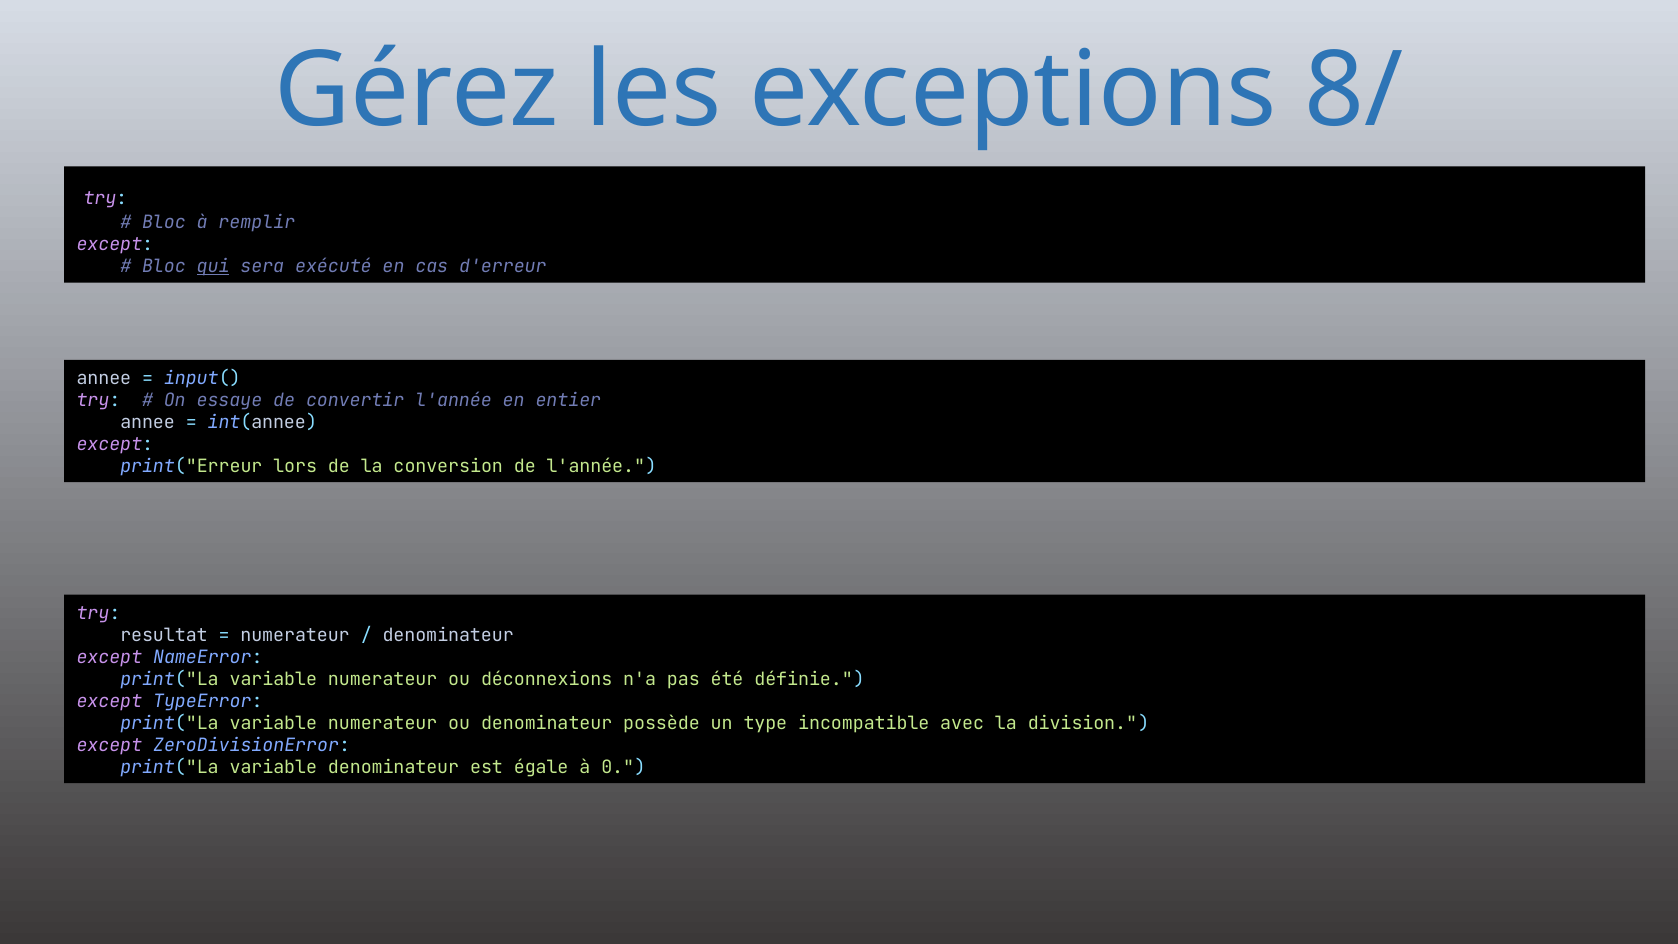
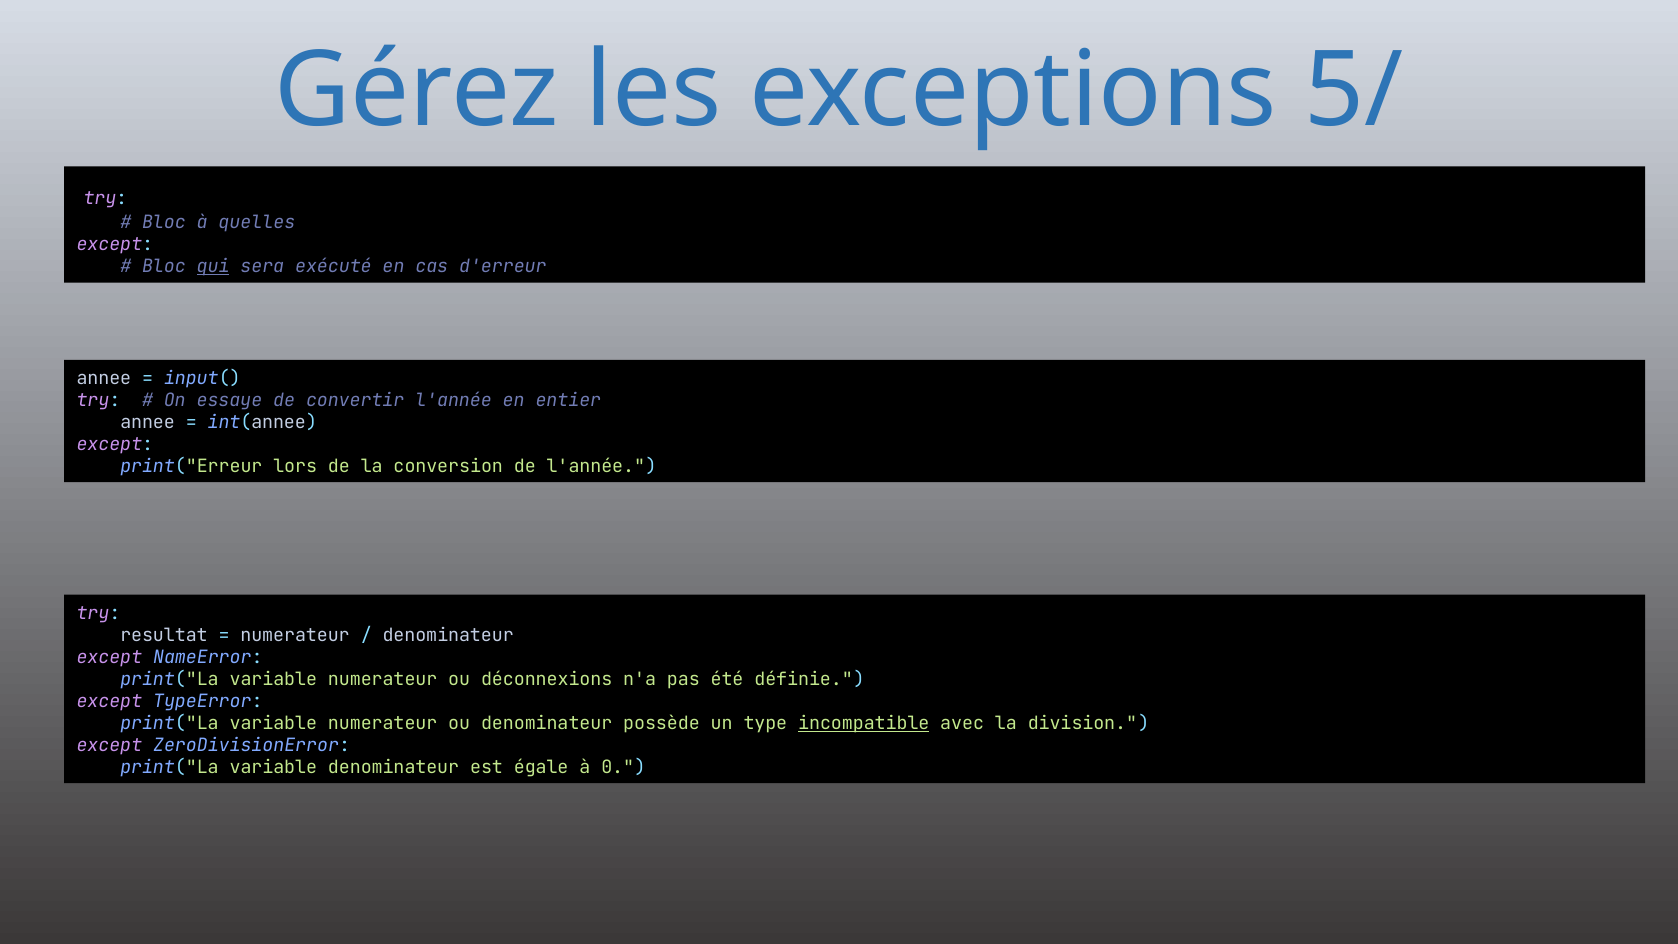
8/: 8/ -> 5/
remplir: remplir -> quelles
incompatible underline: none -> present
